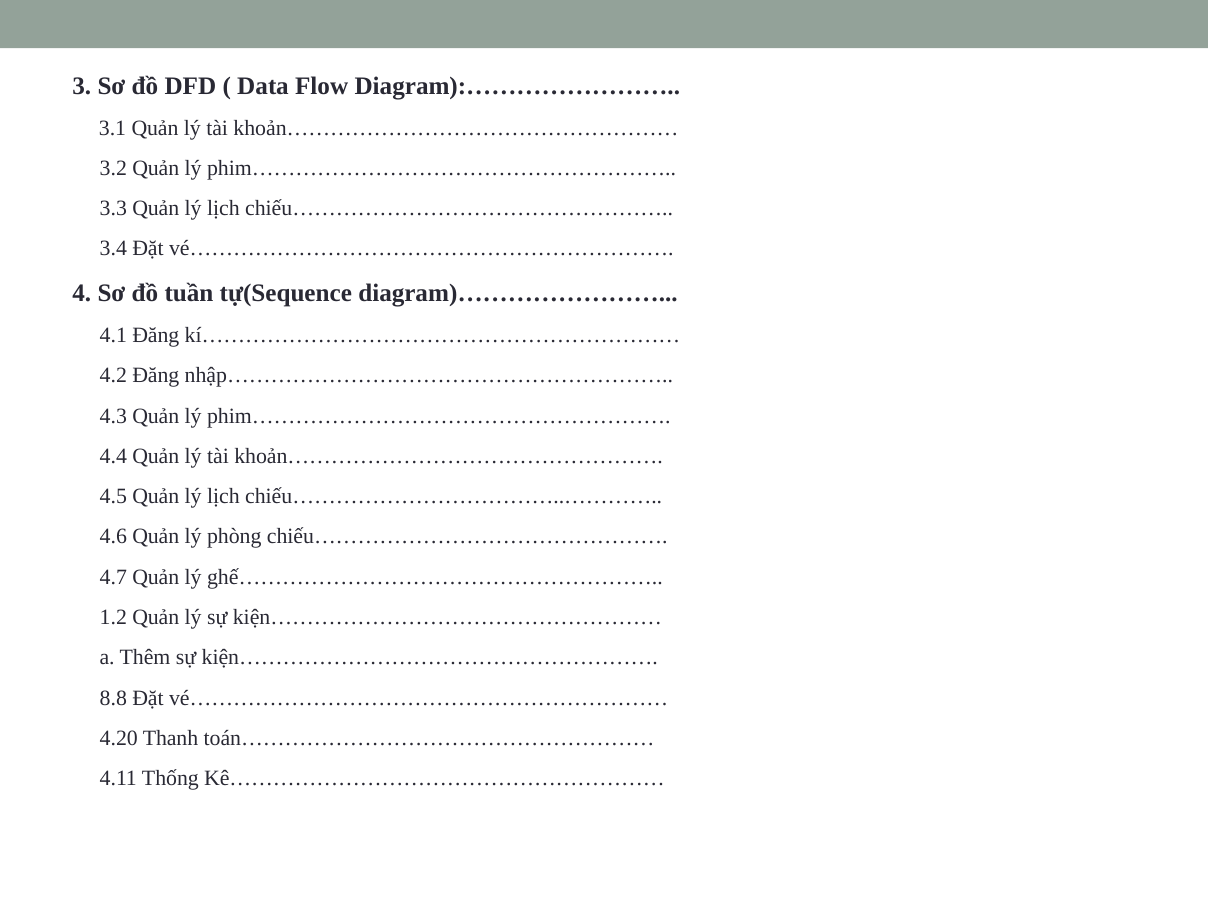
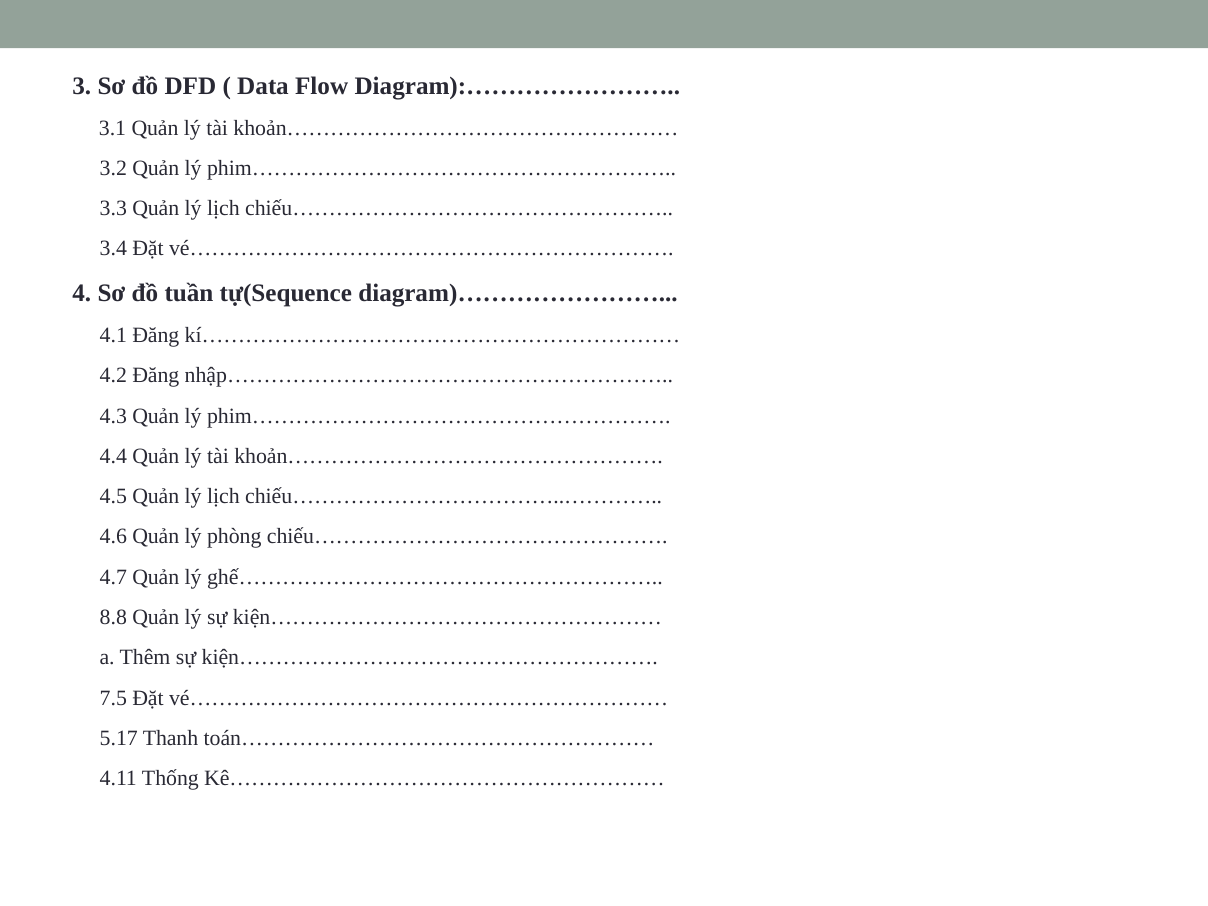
1.2: 1.2 -> 8.8
8.8: 8.8 -> 7.5
4.20: 4.20 -> 5.17
